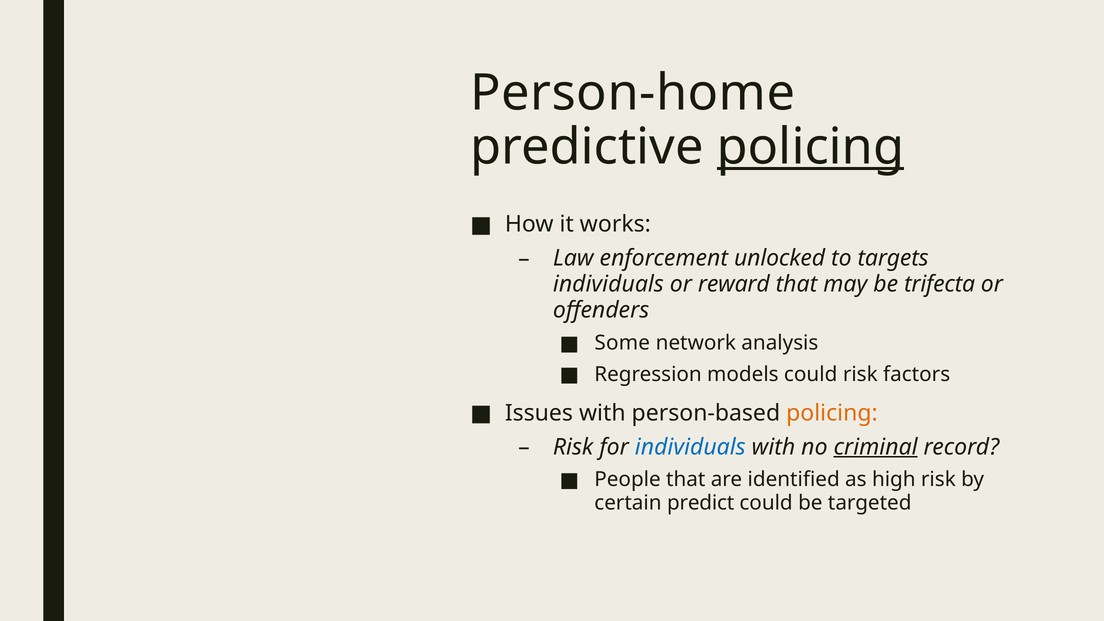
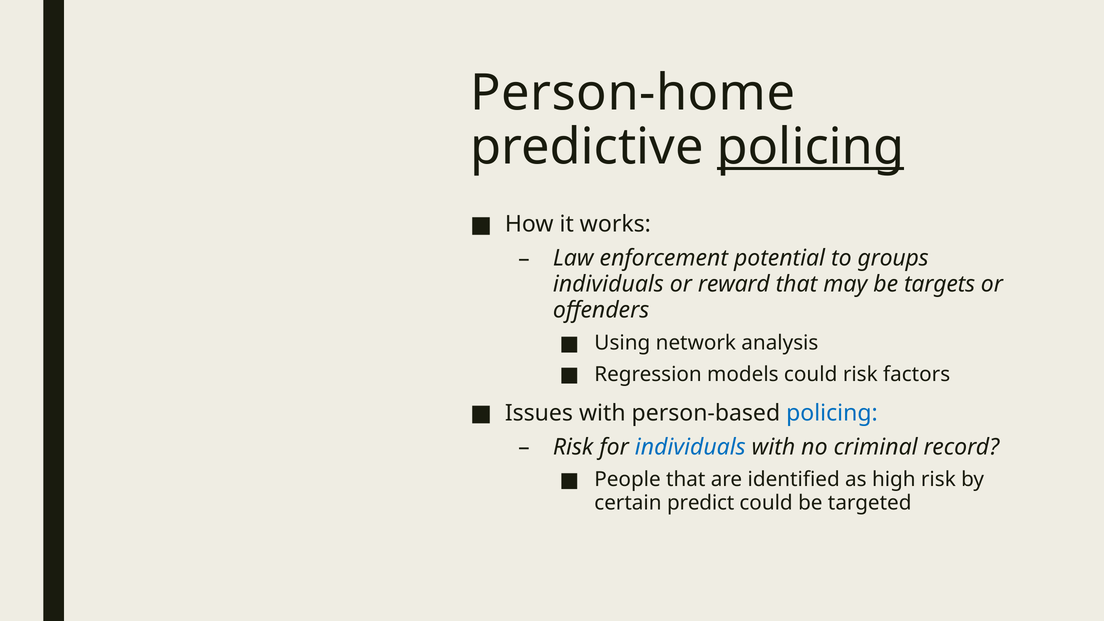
unlocked: unlocked -> potential
targets: targets -> groups
trifecta: trifecta -> targets
Some: Some -> Using
policing at (832, 413) colour: orange -> blue
criminal underline: present -> none
